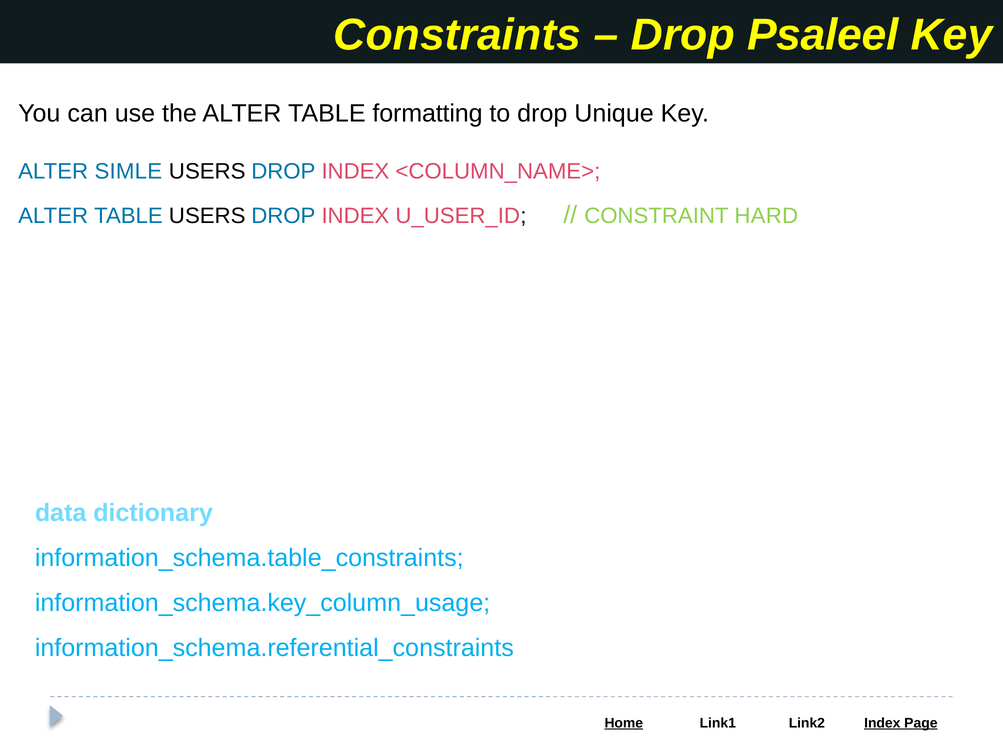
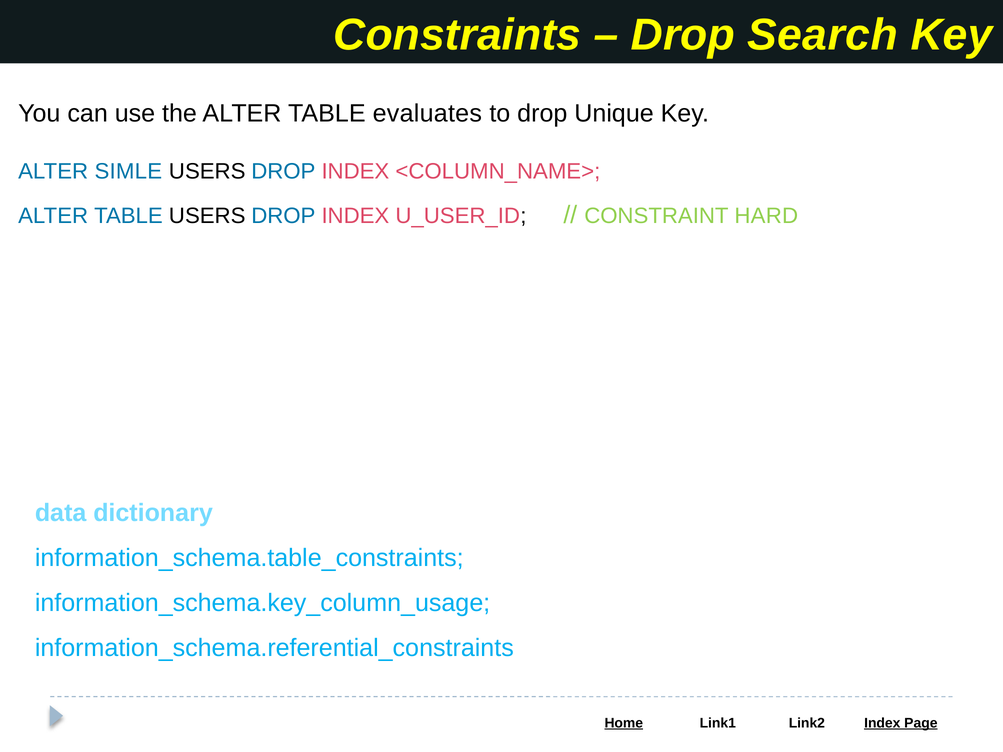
Psaleel: Psaleel -> Search
formatting: formatting -> evaluates
